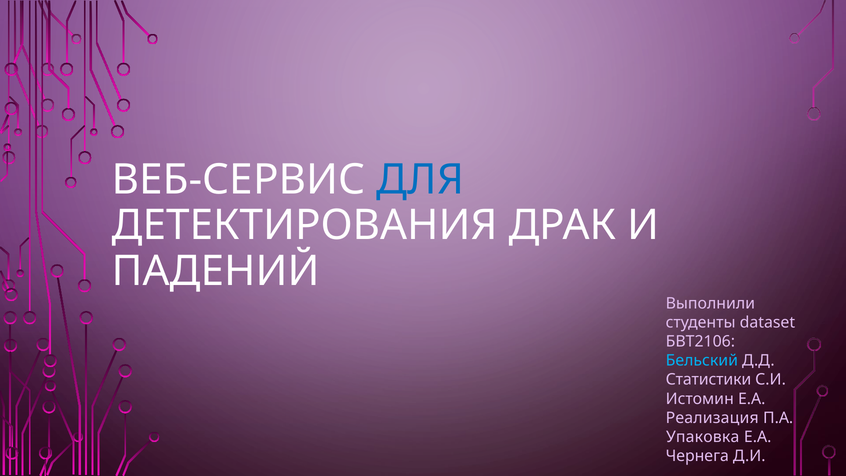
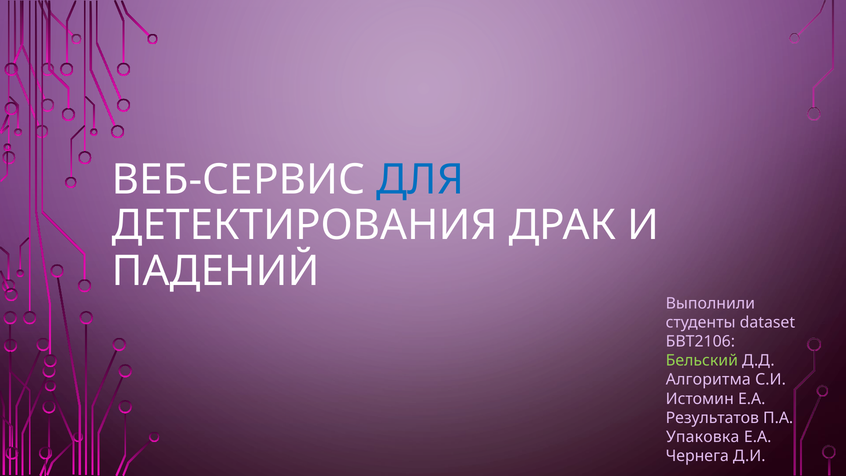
Бельский colour: light blue -> light green
Статистики: Статистики -> Алгоритма
Реализация: Реализация -> Результатов
